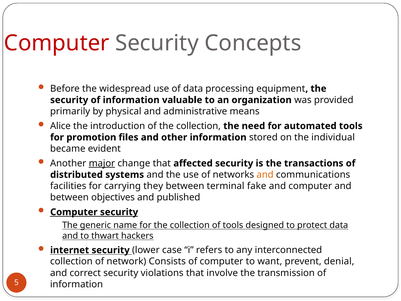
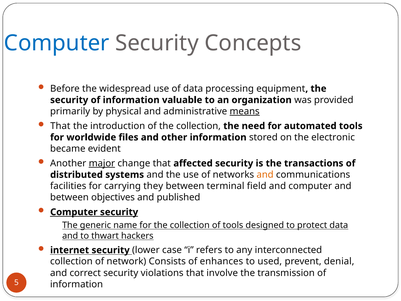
Computer at (57, 43) colour: red -> blue
means underline: none -> present
Alice at (60, 126): Alice -> That
promotion: promotion -> worldwide
individual: individual -> electronic
fake: fake -> field
of computer: computer -> enhances
want: want -> used
